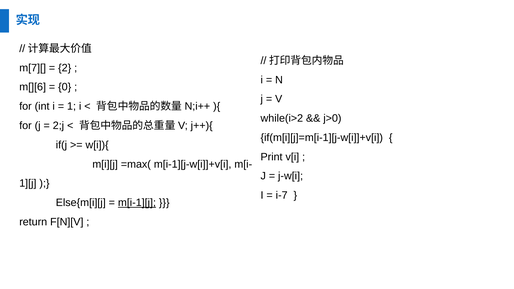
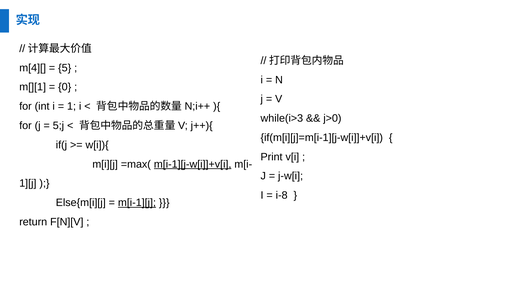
m[7][: m[7][ -> m[4][
2: 2 -> 5
m[][6: m[][6 -> m[][1
while(i>2: while(i>2 -> while(i>3
2;j: 2;j -> 5;j
m[i-1][j-w[i]]+v[i underline: none -> present
i-7: i-7 -> i-8
